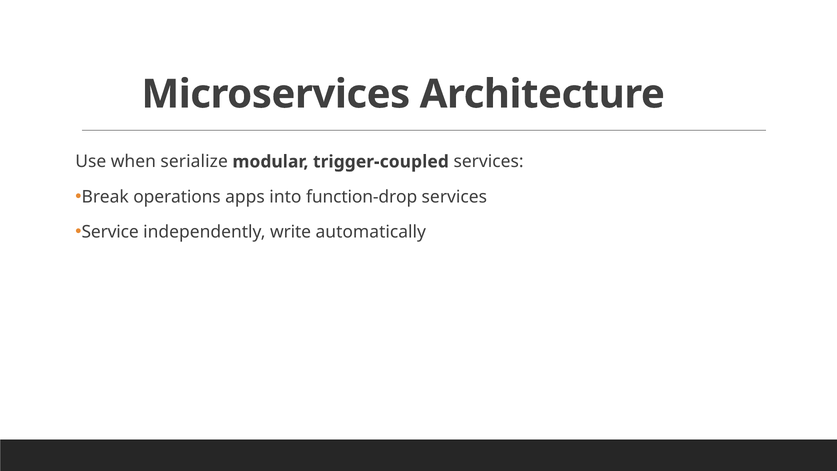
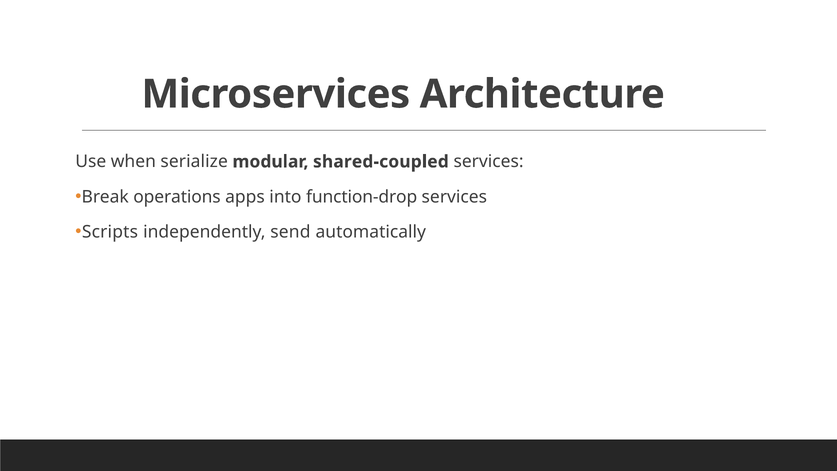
trigger-coupled: trigger-coupled -> shared-coupled
Service: Service -> Scripts
write: write -> send
